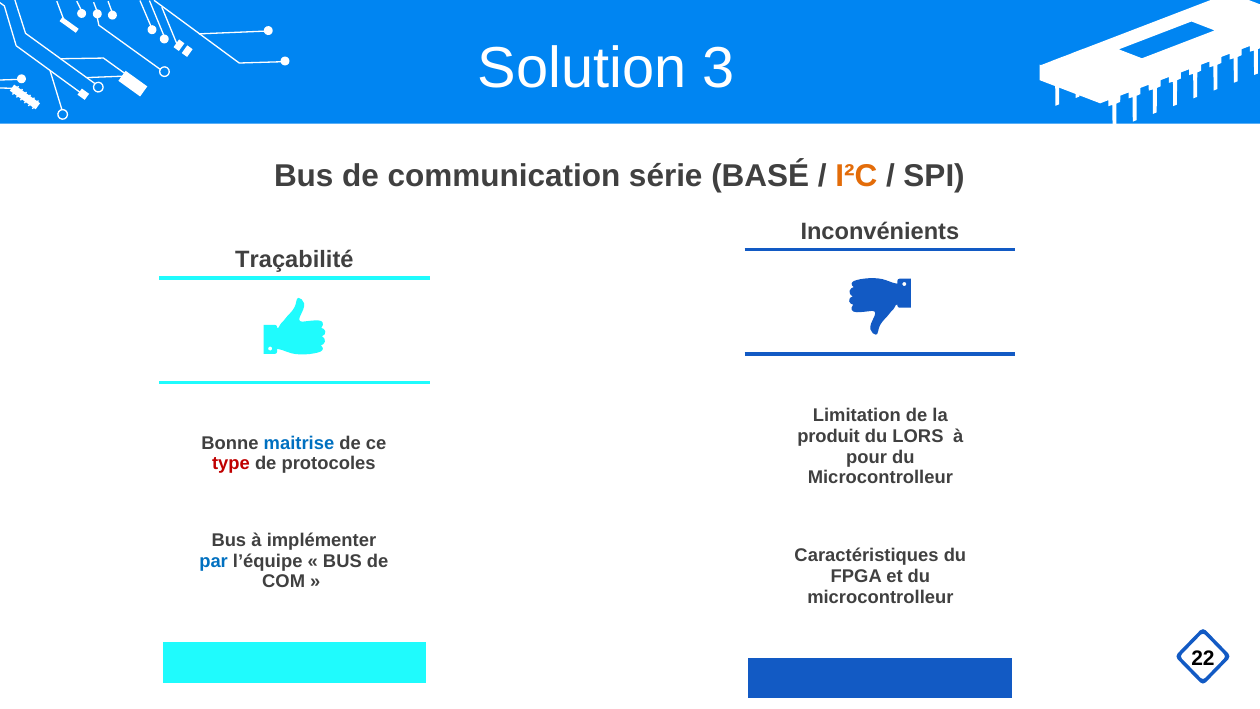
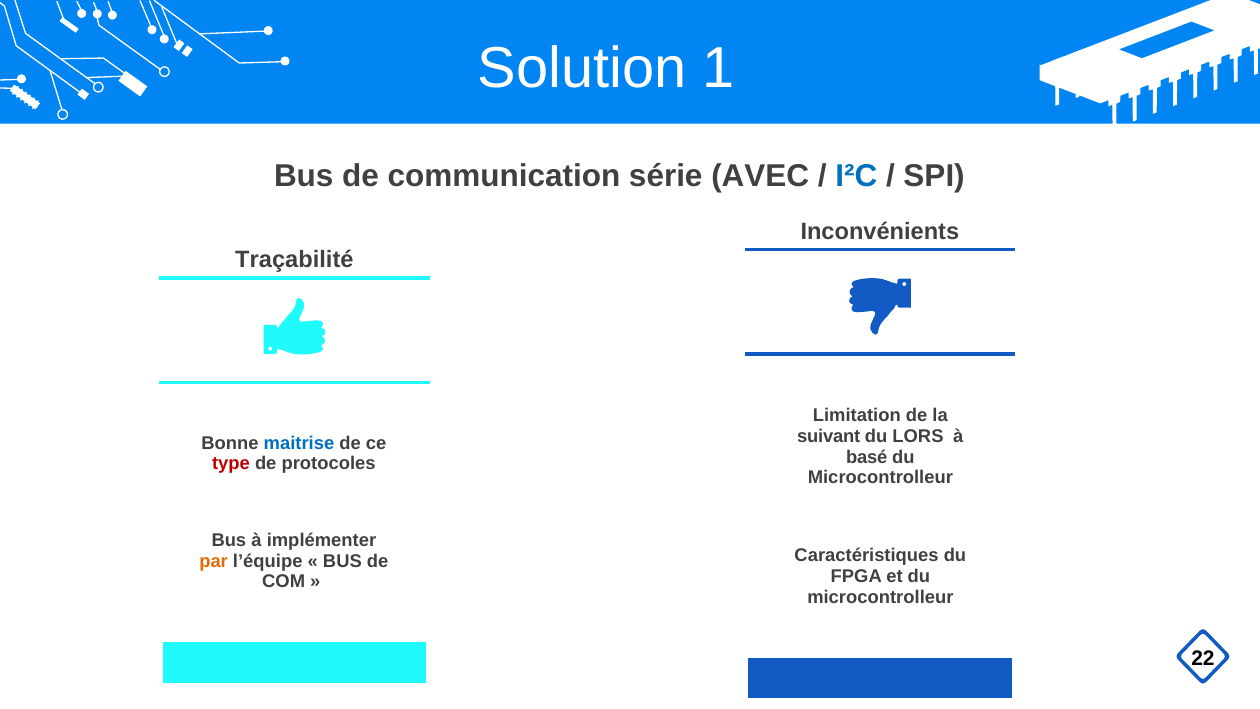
3: 3 -> 1
BASÉ: BASÉ -> AVEC
I²C colour: orange -> blue
produit: produit -> suivant
pour: pour -> basé
par colour: blue -> orange
